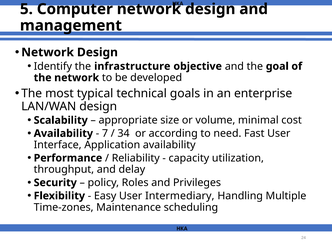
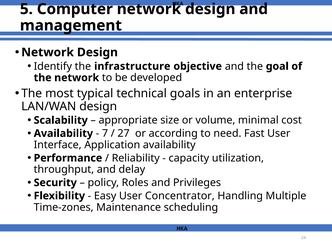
34: 34 -> 27
Intermediary: Intermediary -> Concentrator
